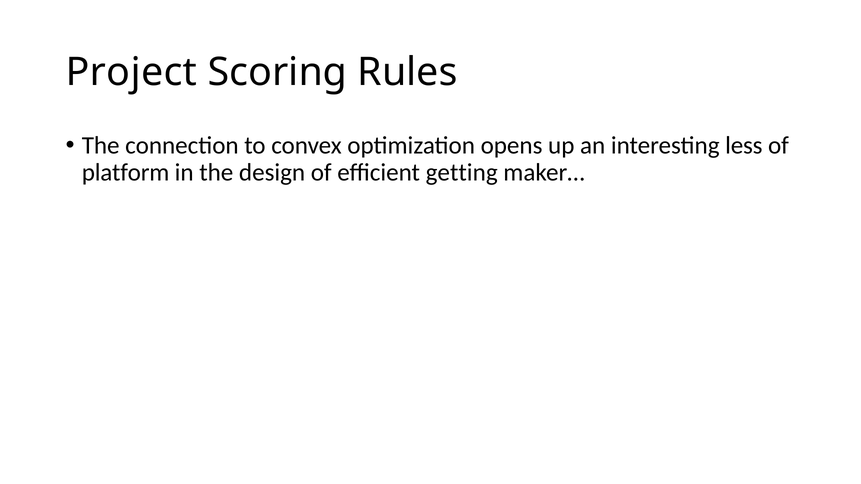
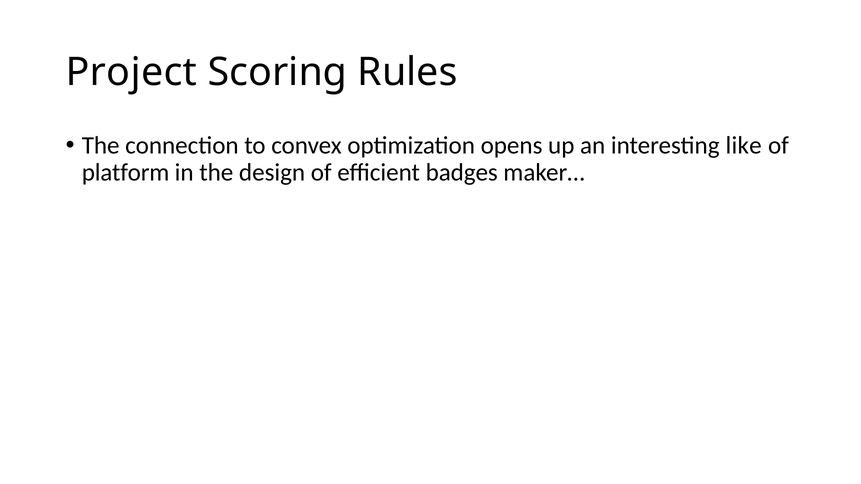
less: less -> like
getting: getting -> badges
